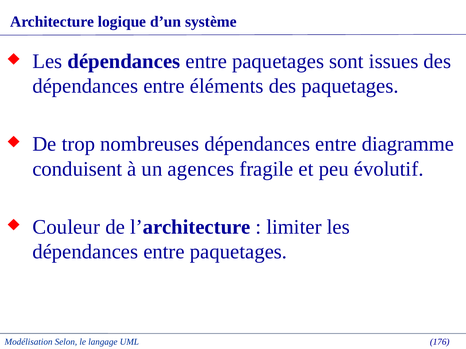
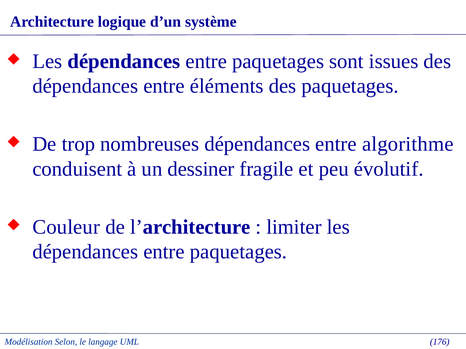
diagramme: diagramme -> algorithme
agences: agences -> dessiner
